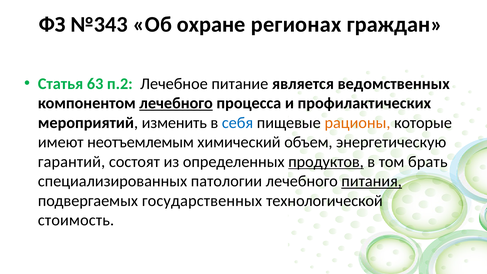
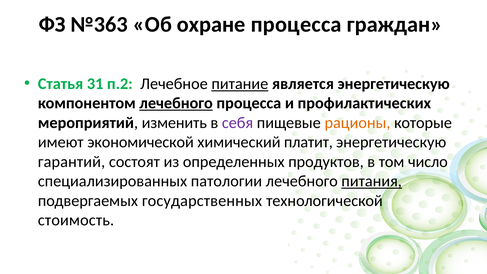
№343: №343 -> №363
охране регионах: регионах -> процесса
63: 63 -> 31
питание underline: none -> present
является ведомственных: ведомственных -> энергетическую
себя colour: blue -> purple
неотъемлемым: неотъемлемым -> экономической
объем: объем -> платит
продуктов underline: present -> none
брать: брать -> число
